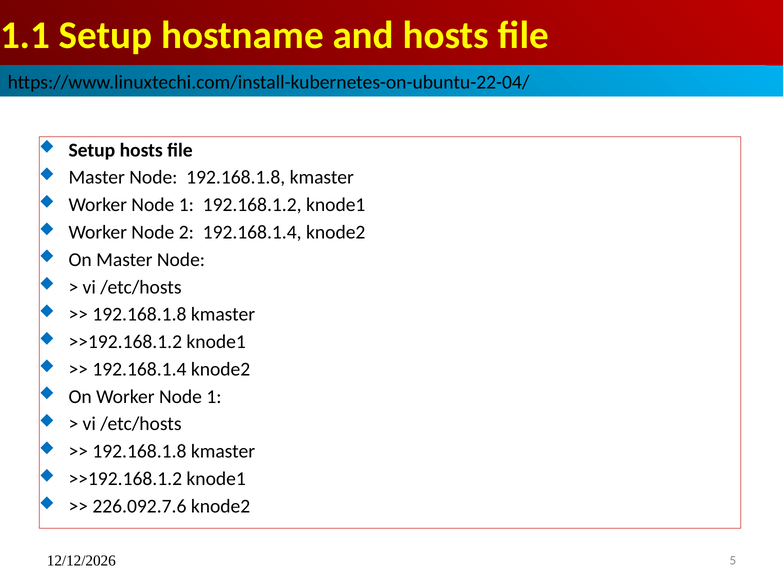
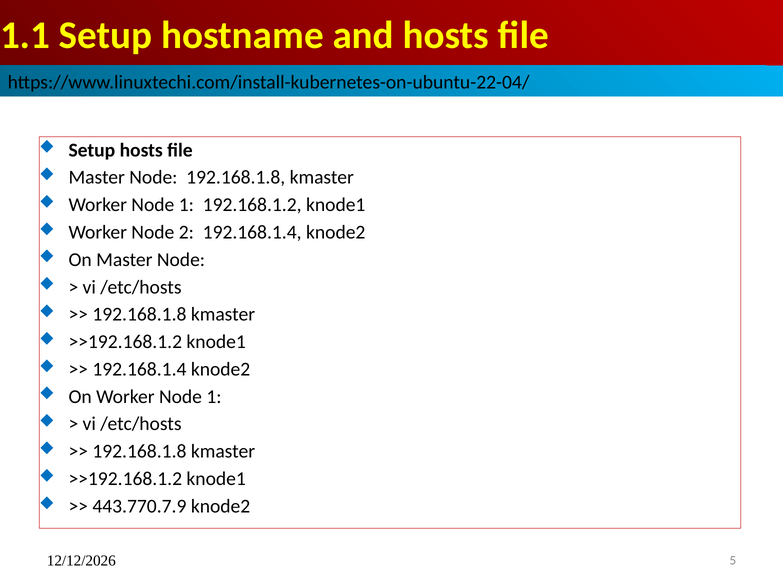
226.092.7.6: 226.092.7.6 -> 443.770.7.9
